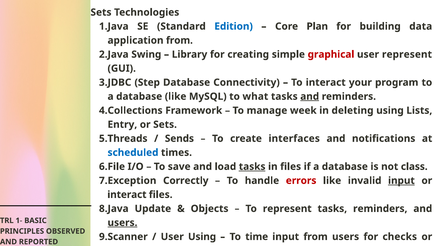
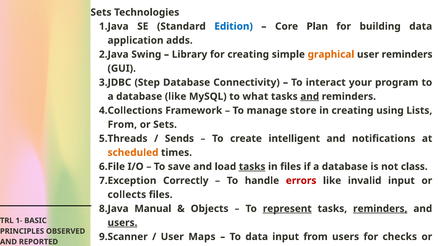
application from: from -> adds
graphical colour: red -> orange
user represent: represent -> reminders
week: week -> store
in deleting: deleting -> creating
Entry at (122, 125): Entry -> From
interfaces: interfaces -> intelligent
scheduled colour: blue -> orange
input at (401, 181) underline: present -> none
interact at (127, 195): interact -> collects
Update: Update -> Manual
represent at (287, 209) underline: none -> present
reminders at (380, 209) underline: none -> present
User Using: Using -> Maps
To time: time -> data
